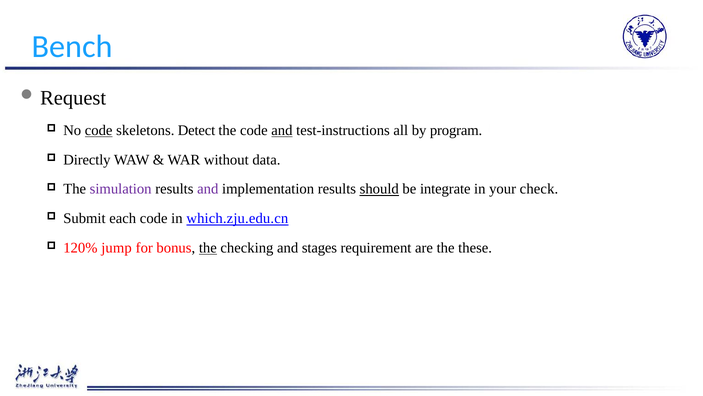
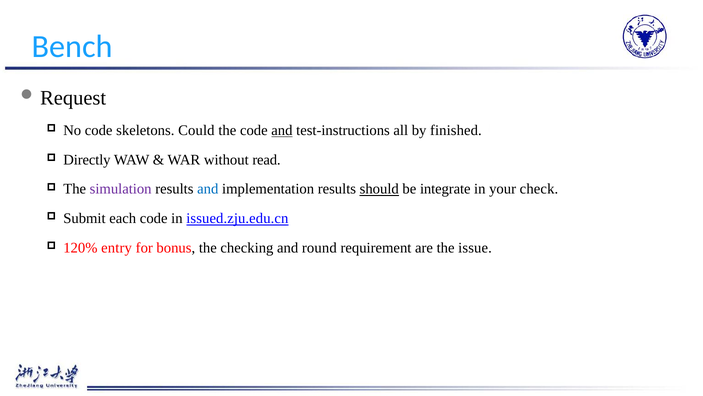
code at (99, 130) underline: present -> none
Detect: Detect -> Could
program: program -> finished
data: data -> read
and at (208, 189) colour: purple -> blue
which.zju.edu.cn: which.zju.edu.cn -> issued.zju.edu.cn
jump: jump -> entry
the at (208, 248) underline: present -> none
stages: stages -> round
these: these -> issue
